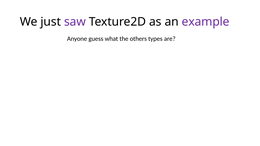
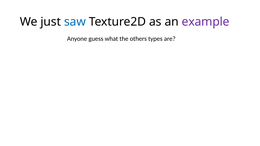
saw colour: purple -> blue
